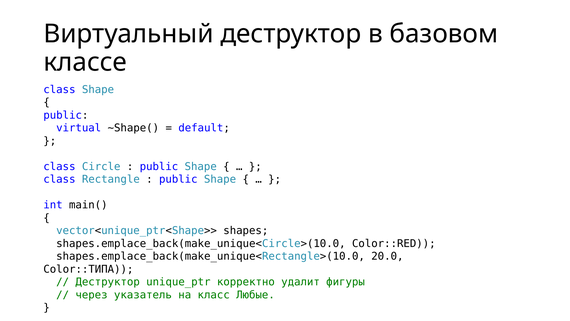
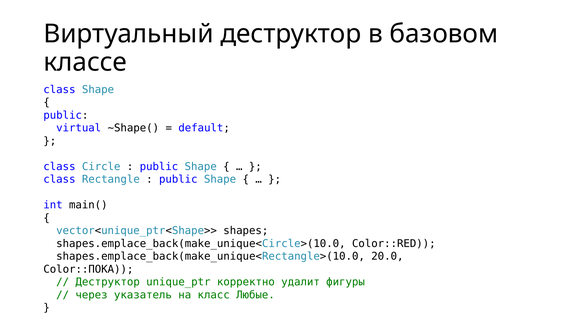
Color::ТИПА: Color::ТИПА -> Color::ПОКА
